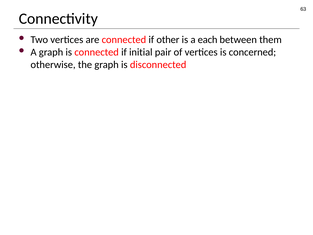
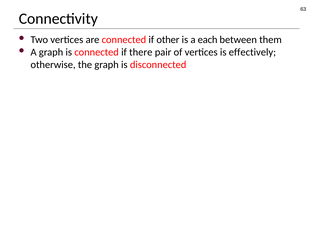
initial: initial -> there
concerned: concerned -> effectively
